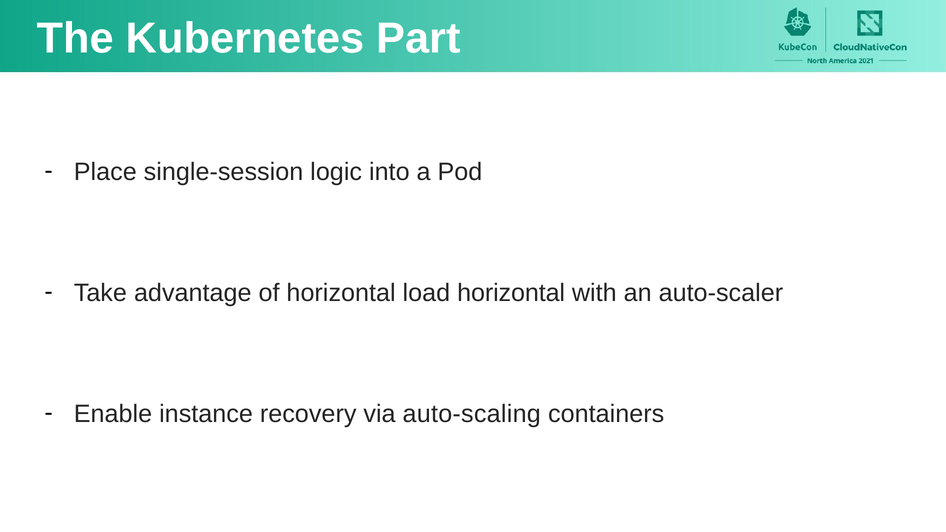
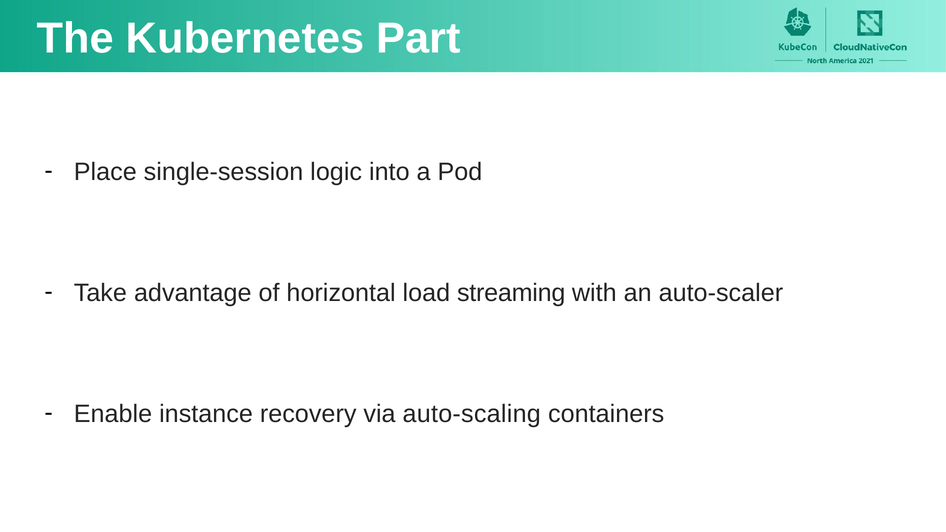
load horizontal: horizontal -> streaming
